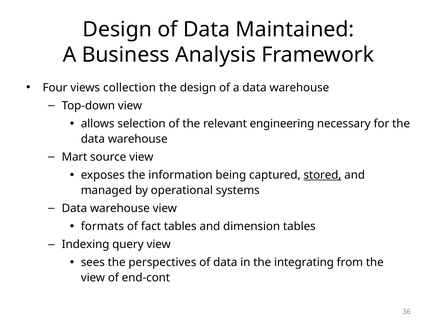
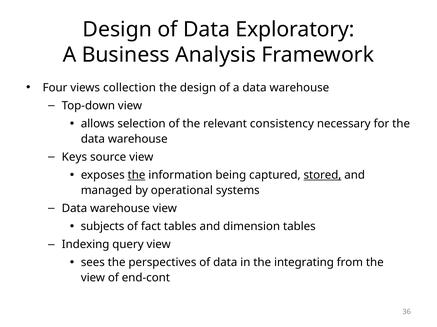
Maintained: Maintained -> Exploratory
engineering: engineering -> consistency
Mart: Mart -> Keys
the at (137, 175) underline: none -> present
formats: formats -> subjects
